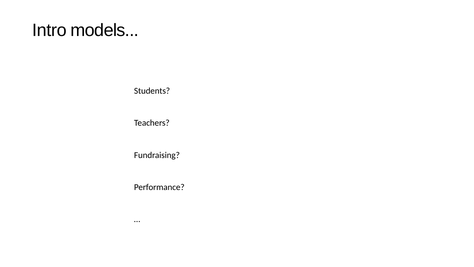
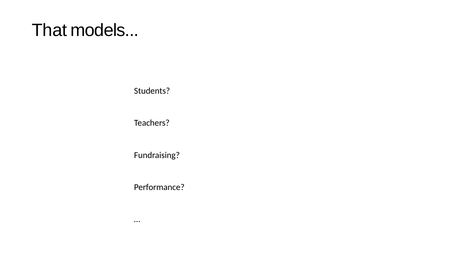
Intro: Intro -> That
